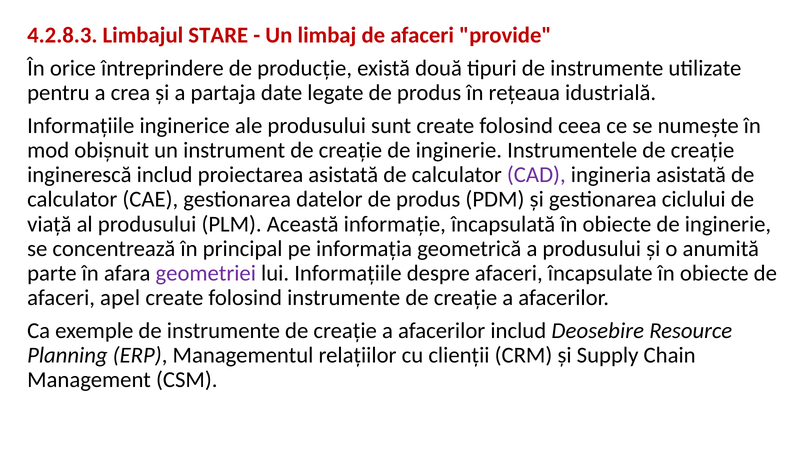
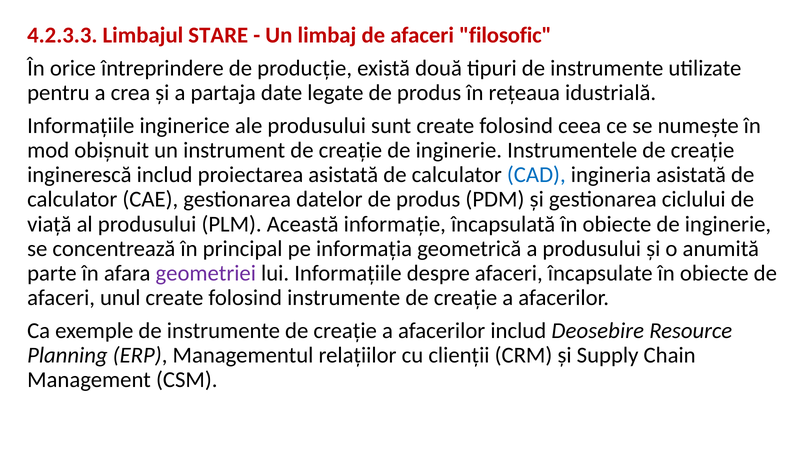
4.2.8.3: 4.2.8.3 -> 4.2.3.3
provide: provide -> filosofic
CAD colour: purple -> blue
apel: apel -> unul
